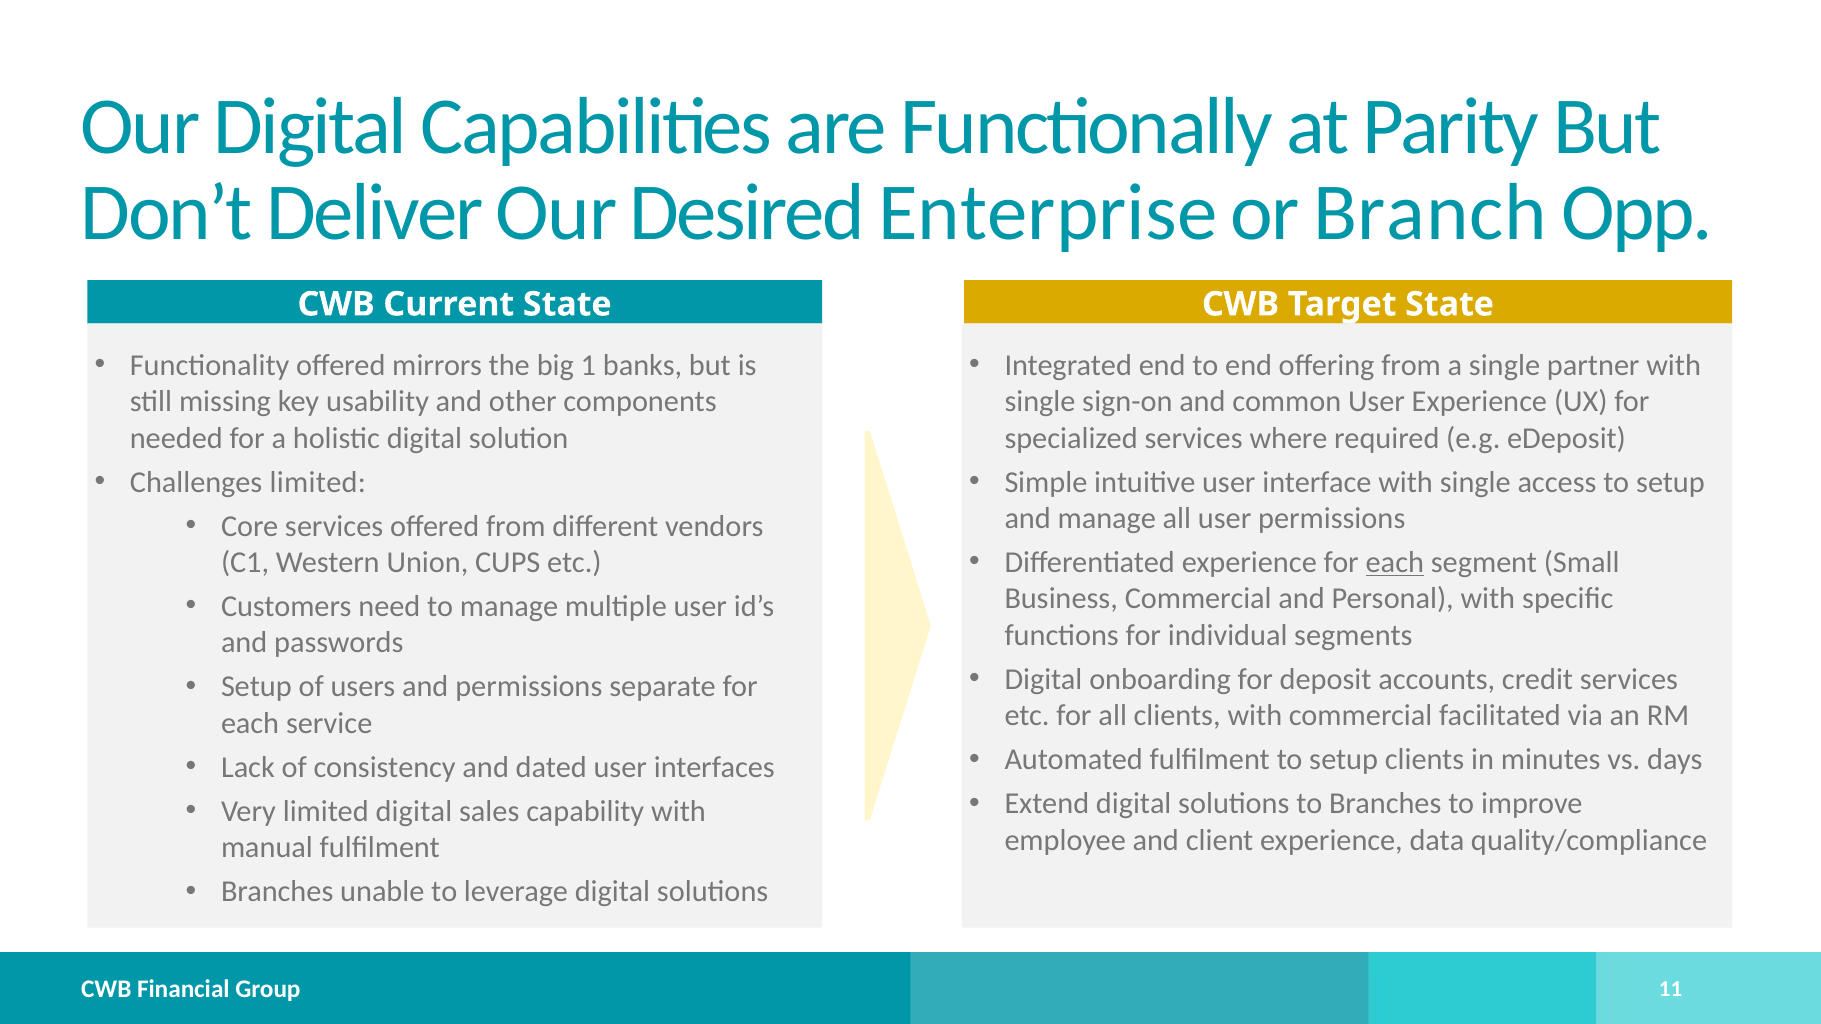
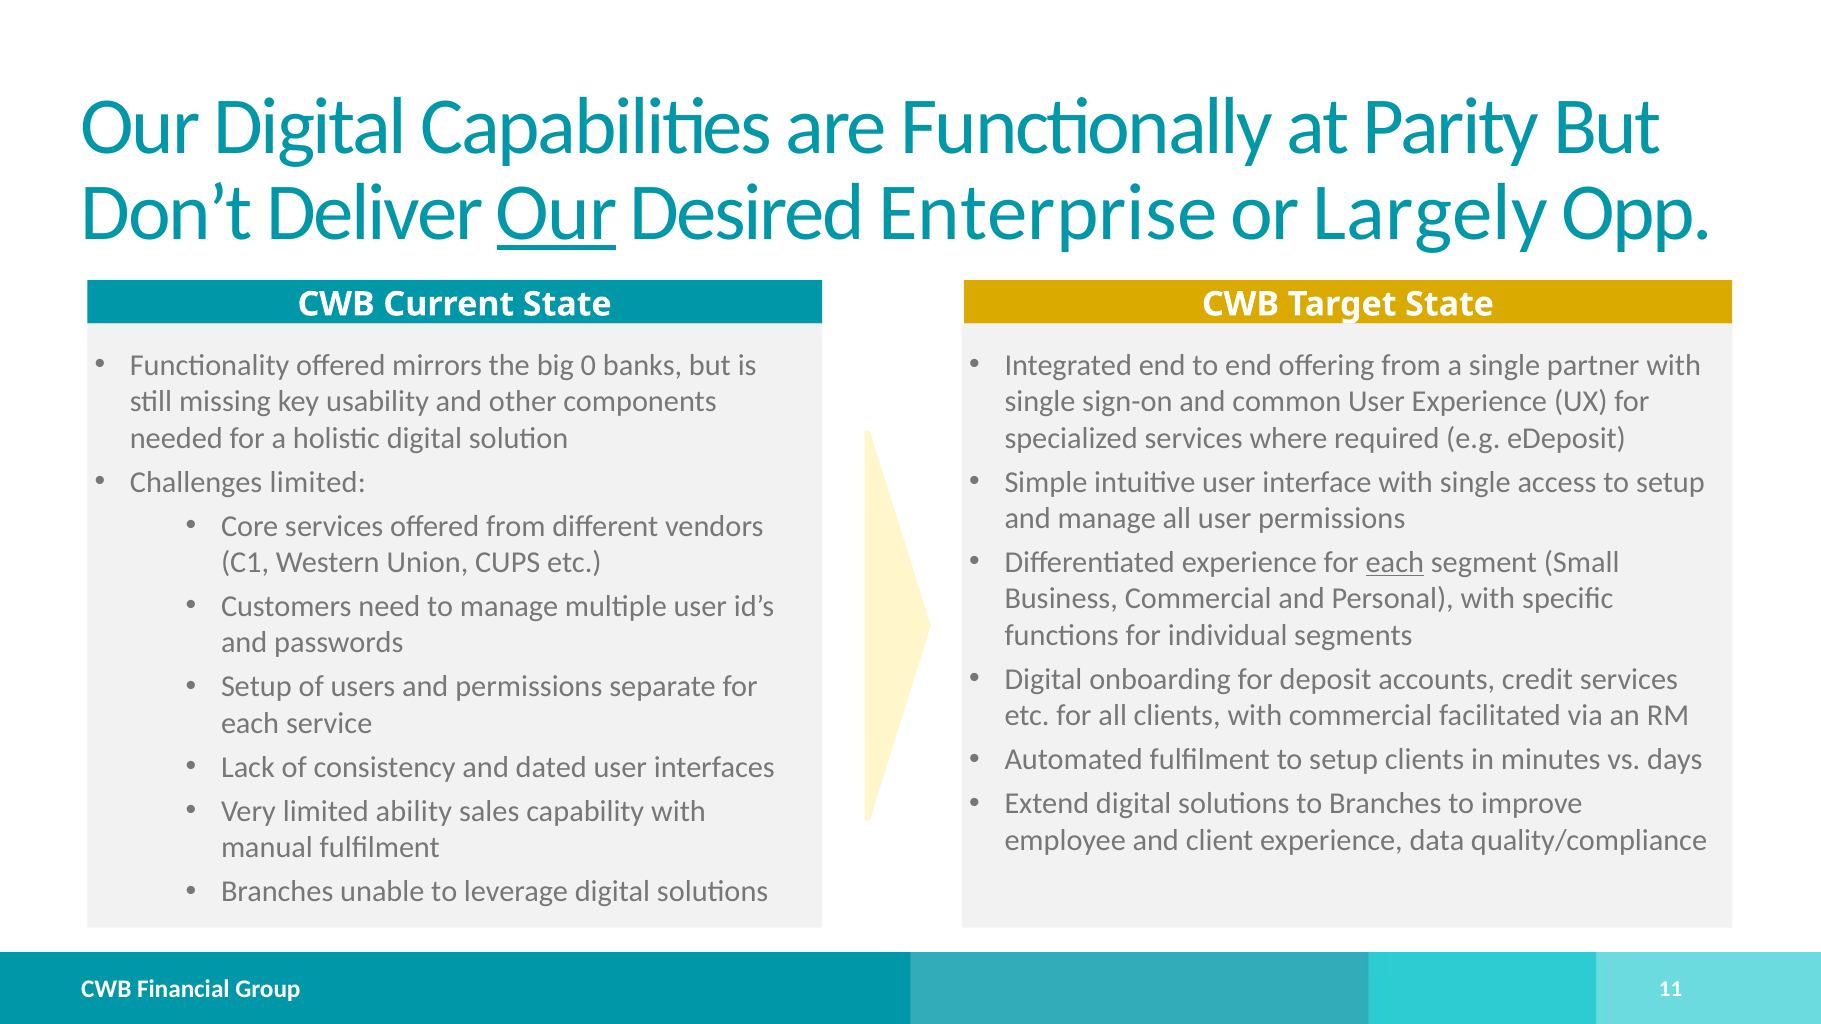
Our at (557, 213) underline: none -> present
Branch: Branch -> Largely
1: 1 -> 0
limited digital: digital -> ability
